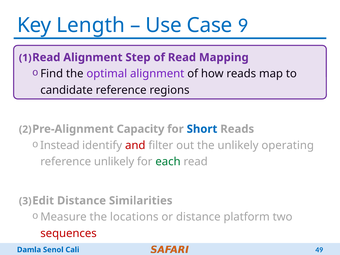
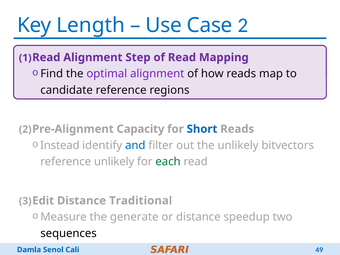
9: 9 -> 2
and colour: red -> blue
operating: operating -> bitvectors
Similarities: Similarities -> Traditional
locations: locations -> generate
platform: platform -> speedup
sequences colour: red -> black
